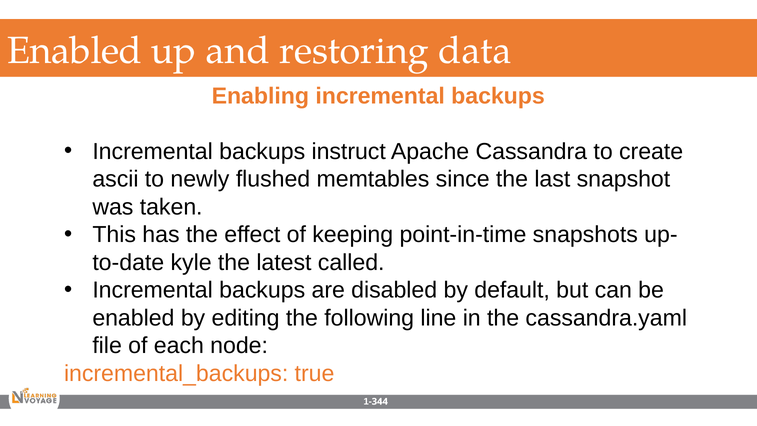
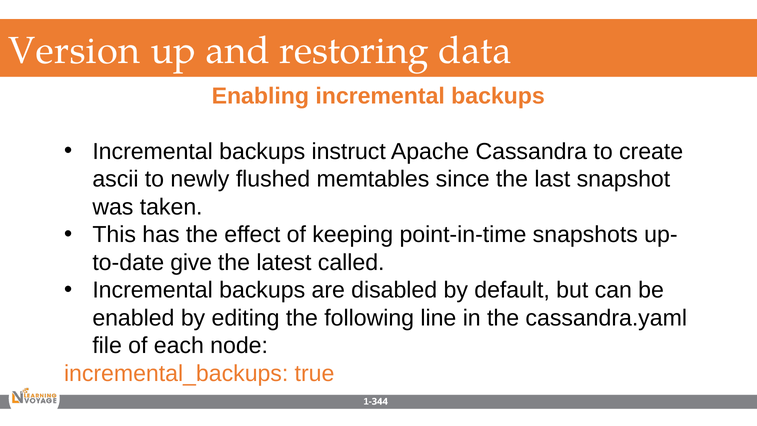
Enabled at (75, 51): Enabled -> Version
kyle: kyle -> give
